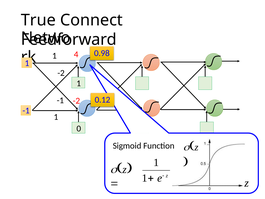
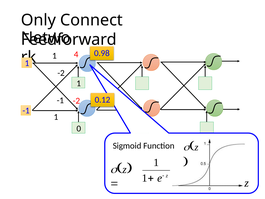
True: True -> Only
